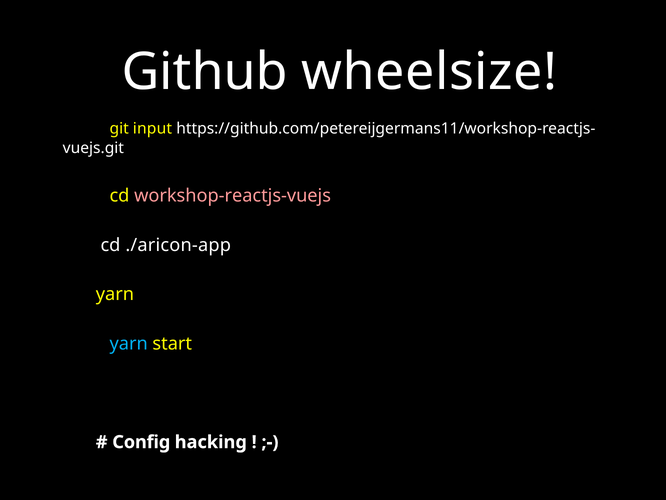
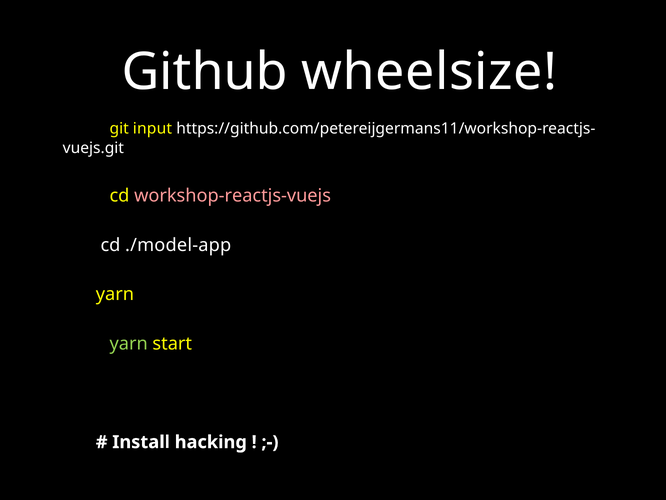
./aricon-app: ./aricon-app -> ./model-app
yarn at (129, 343) colour: light blue -> light green
Config: Config -> Install
